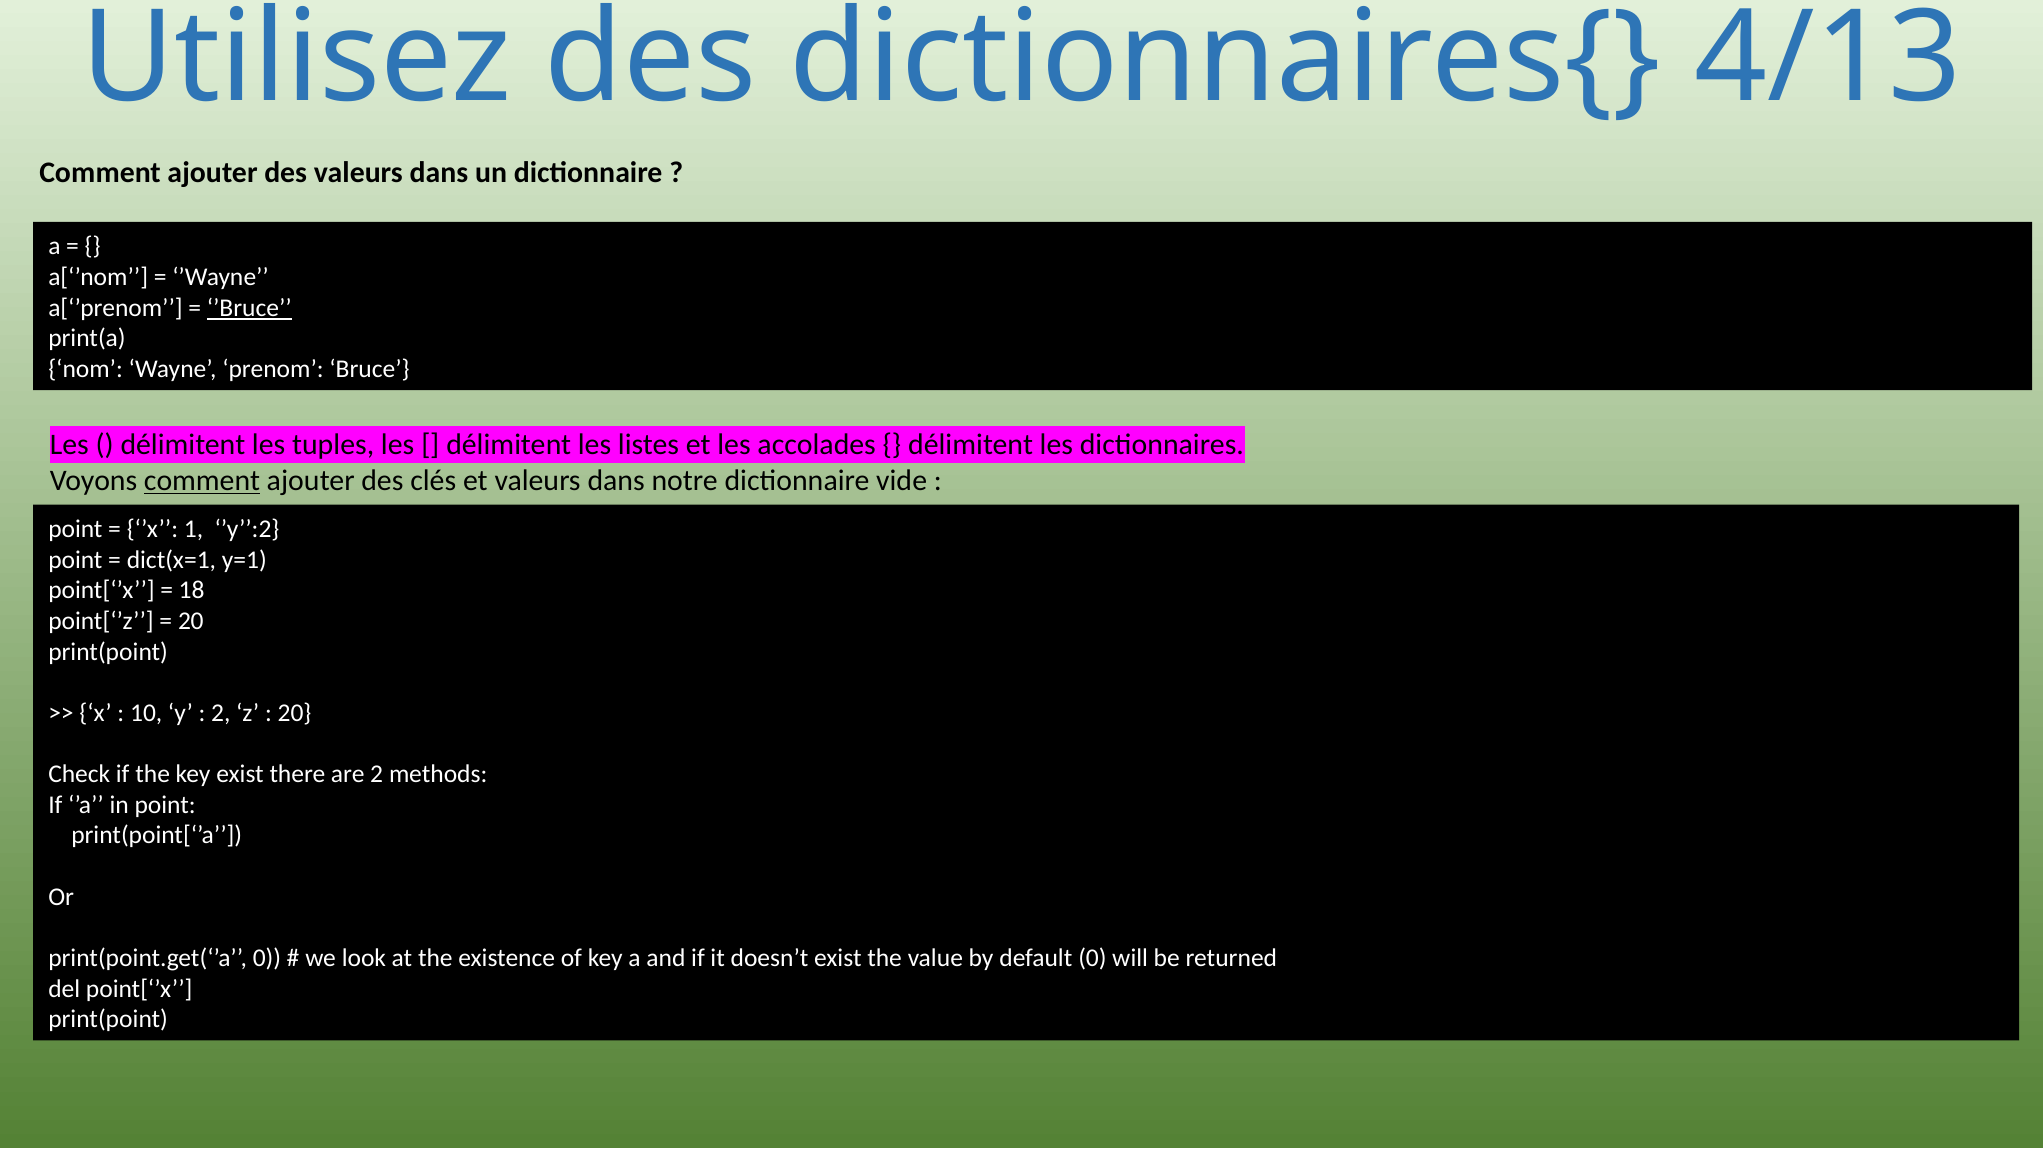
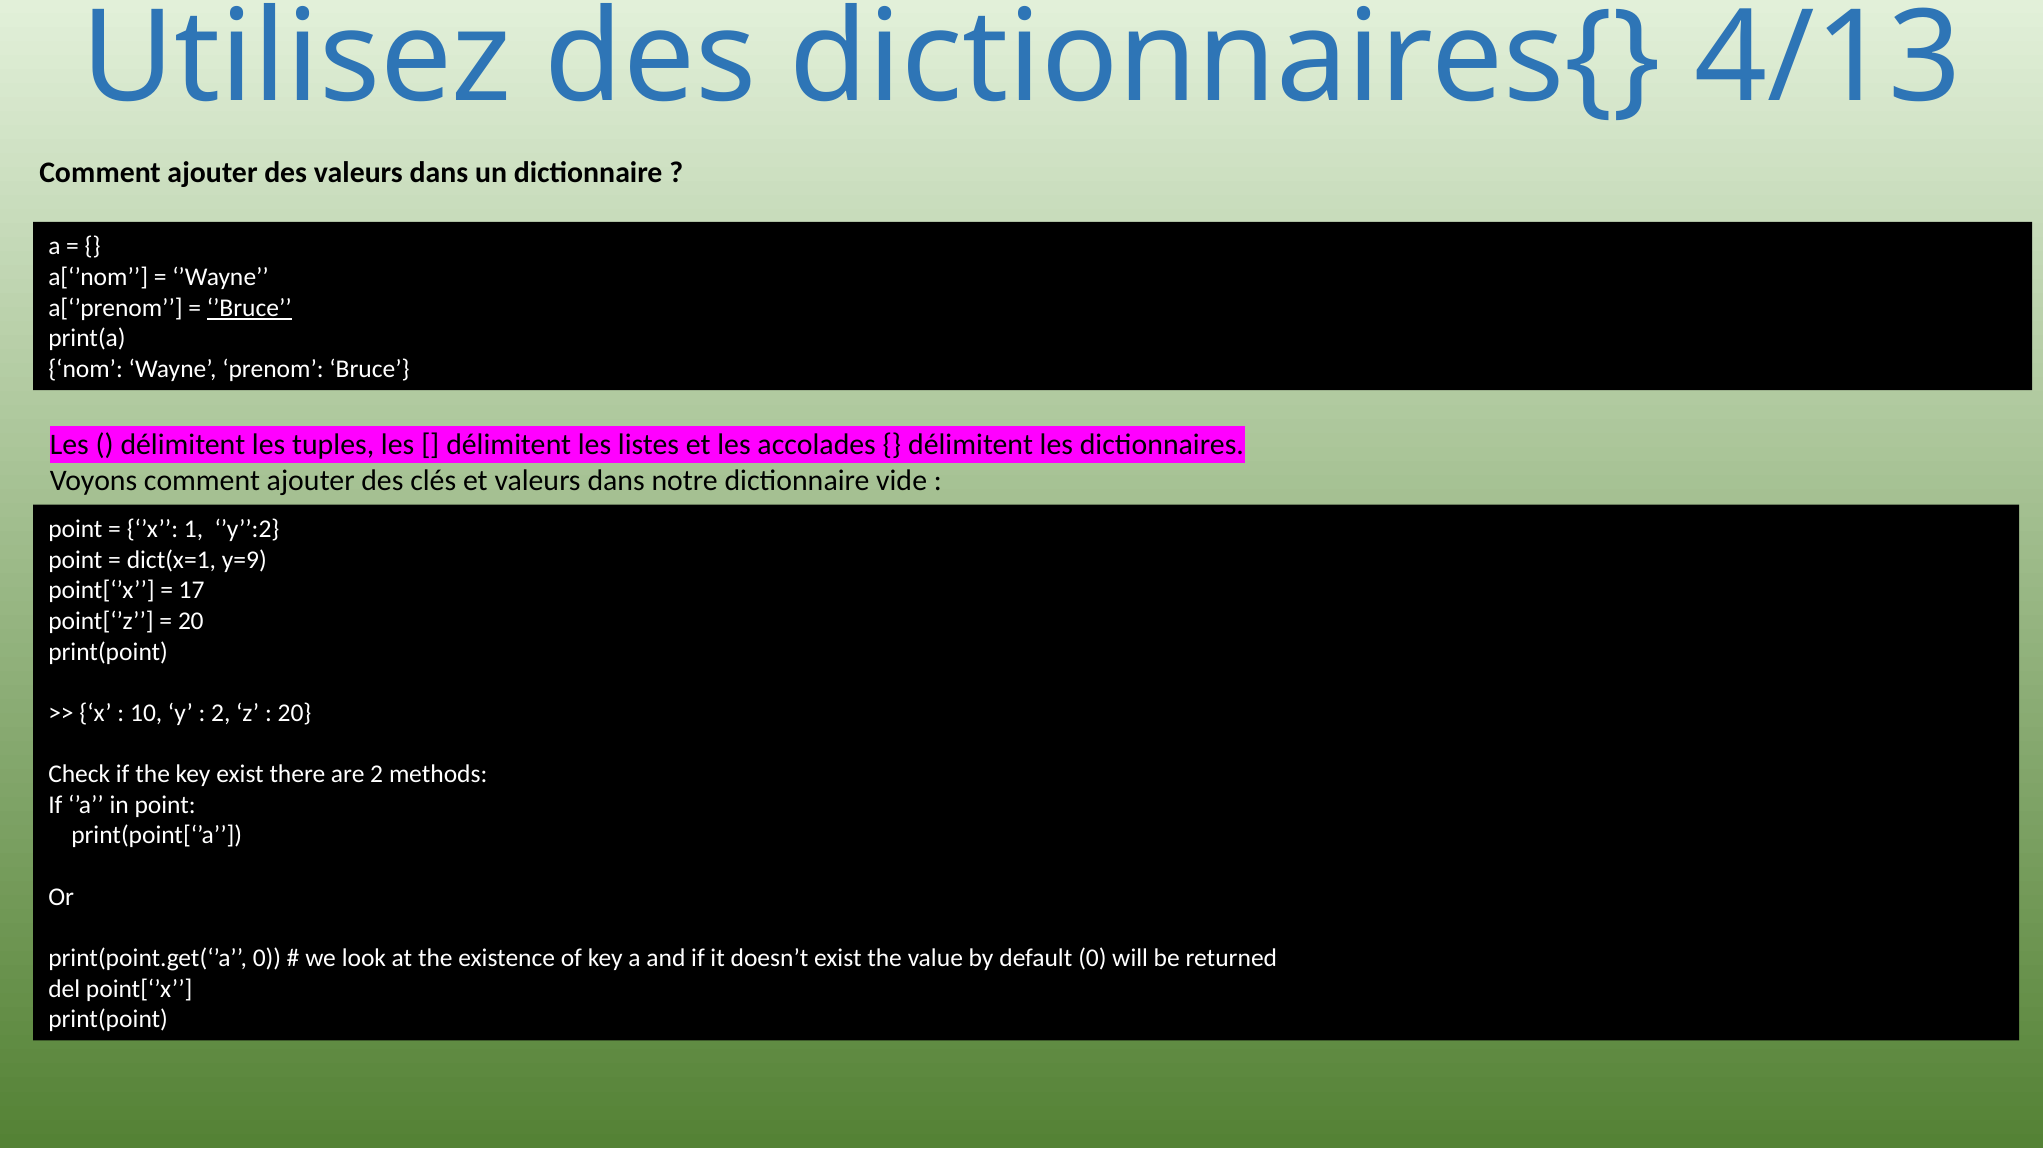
comment at (202, 481) underline: present -> none
y=1: y=1 -> y=9
18: 18 -> 17
